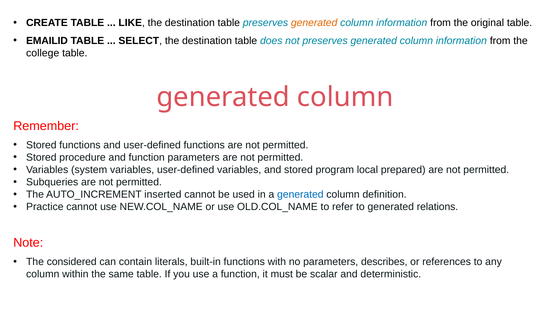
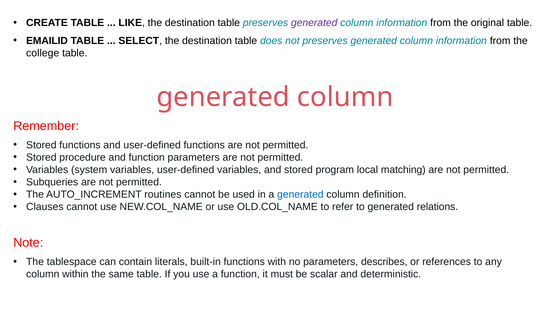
generated at (314, 23) colour: orange -> purple
prepared: prepared -> matching
inserted: inserted -> routines
Practice: Practice -> Clauses
considered: considered -> tablespace
